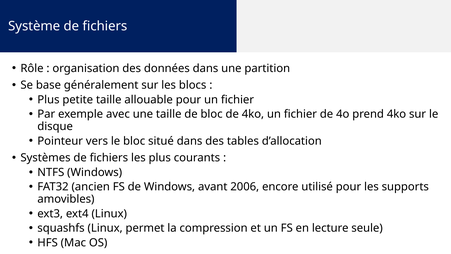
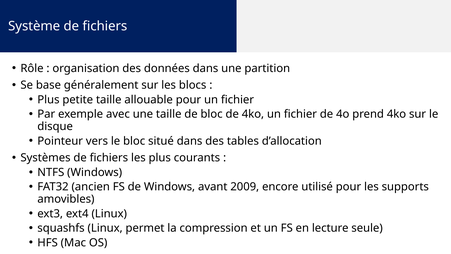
2006: 2006 -> 2009
